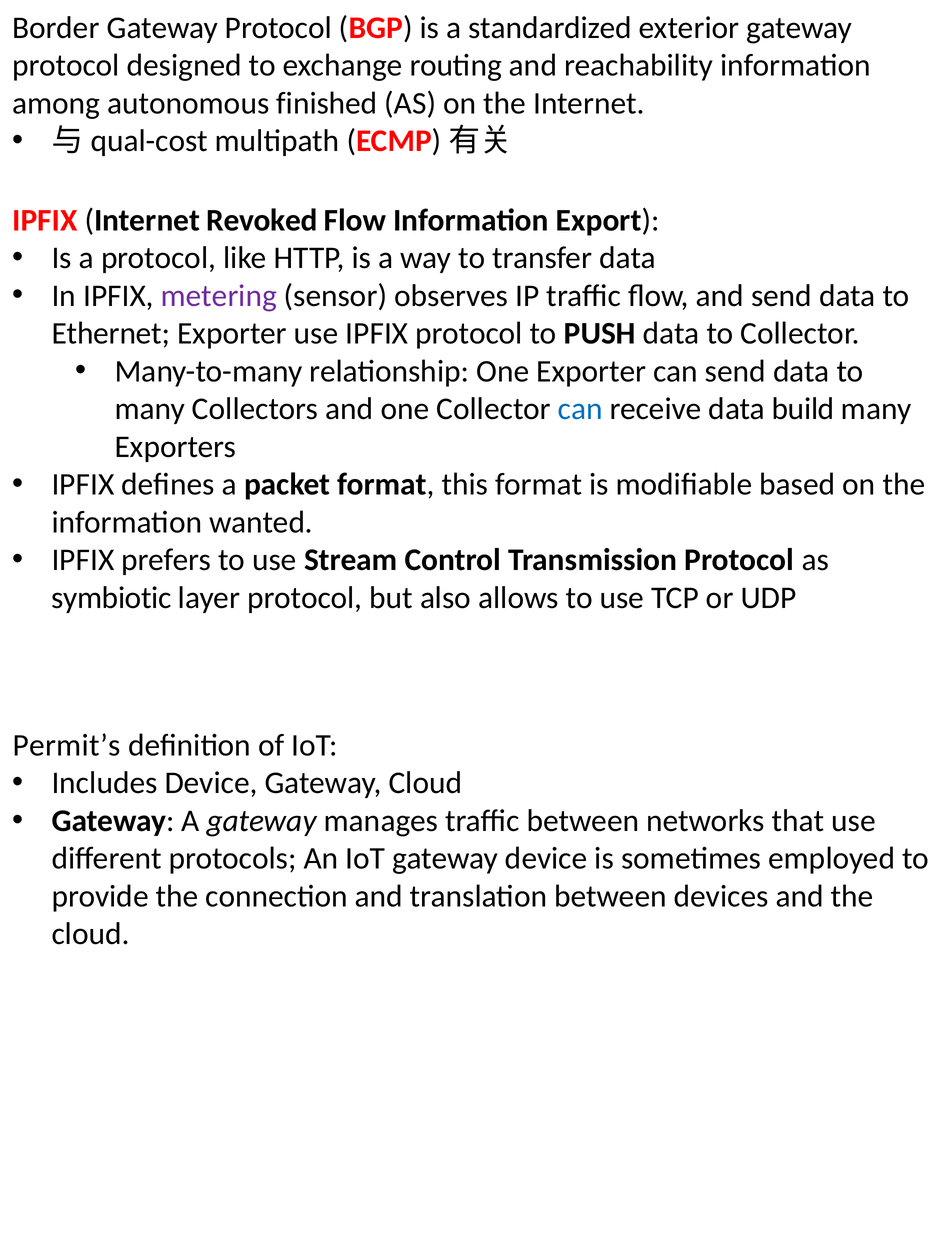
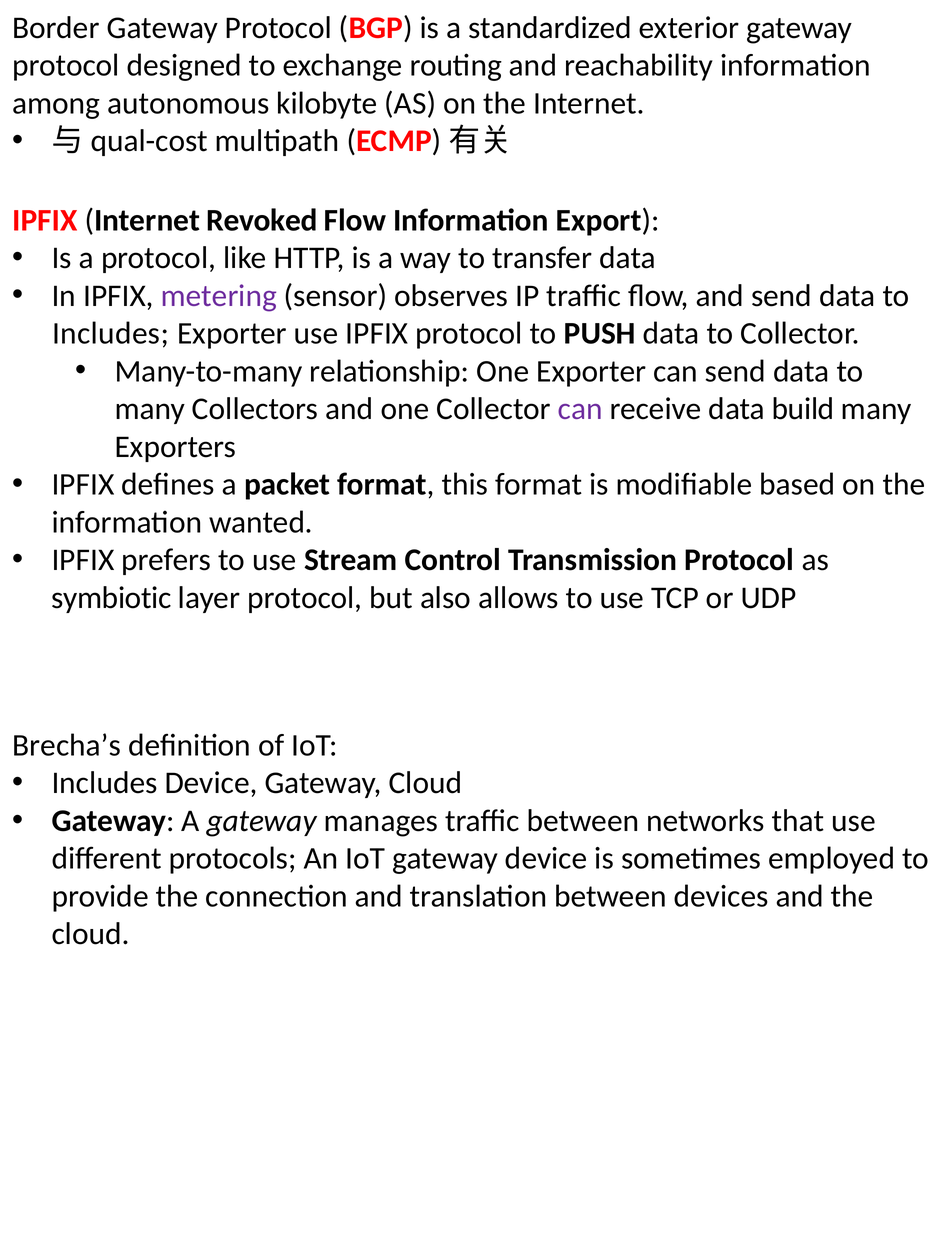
finished: finished -> kilobyte
Ethernet at (111, 334): Ethernet -> Includes
can at (580, 409) colour: blue -> purple
Permit’s: Permit’s -> Brecha’s
